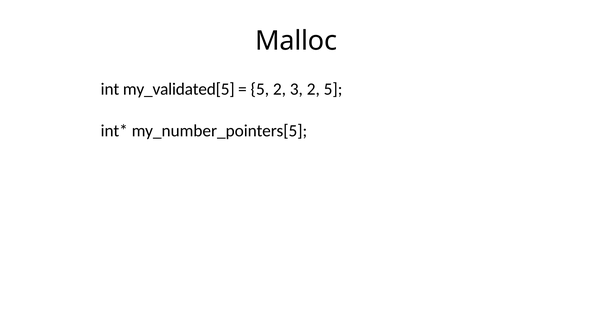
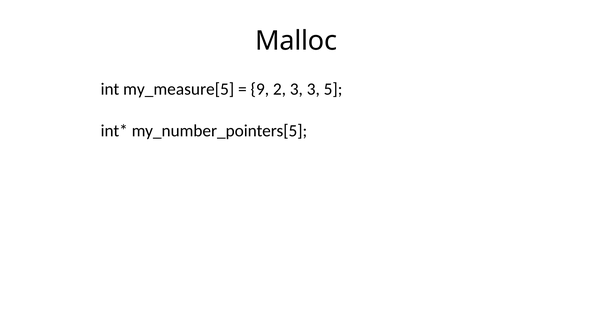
my_validated[5: my_validated[5 -> my_measure[5
5 at (260, 89): 5 -> 9
3 2: 2 -> 3
